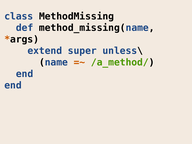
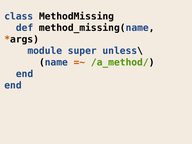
extend: extend -> module
